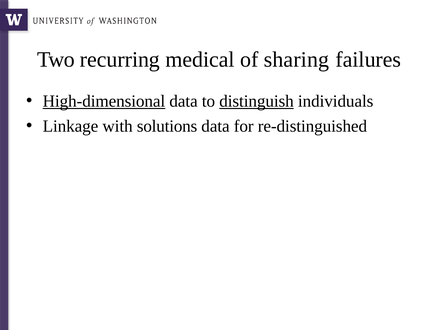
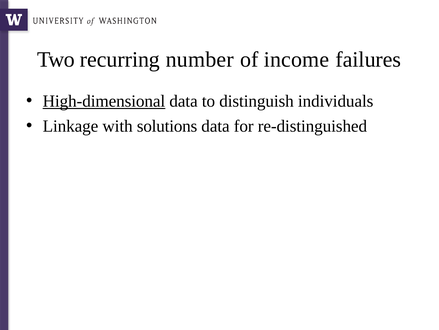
medical: medical -> number
sharing: sharing -> income
distinguish underline: present -> none
